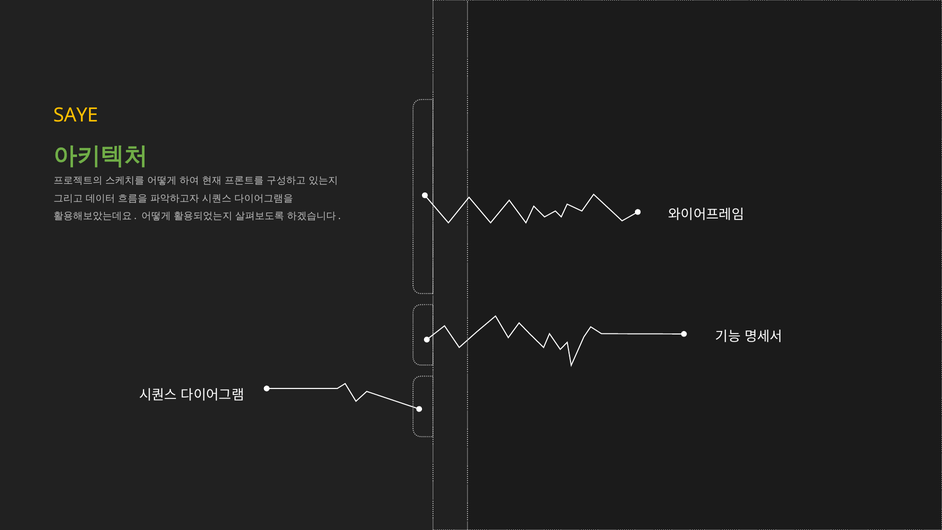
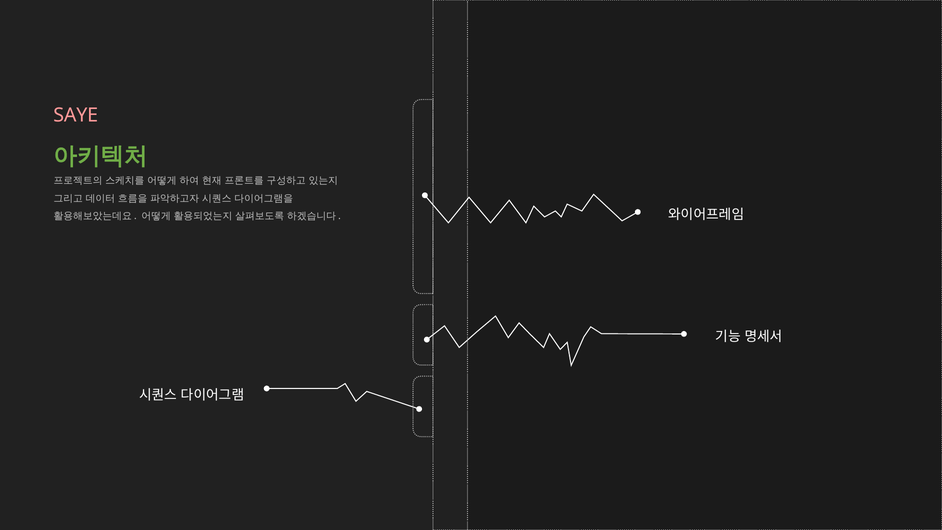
SAYE colour: yellow -> pink
